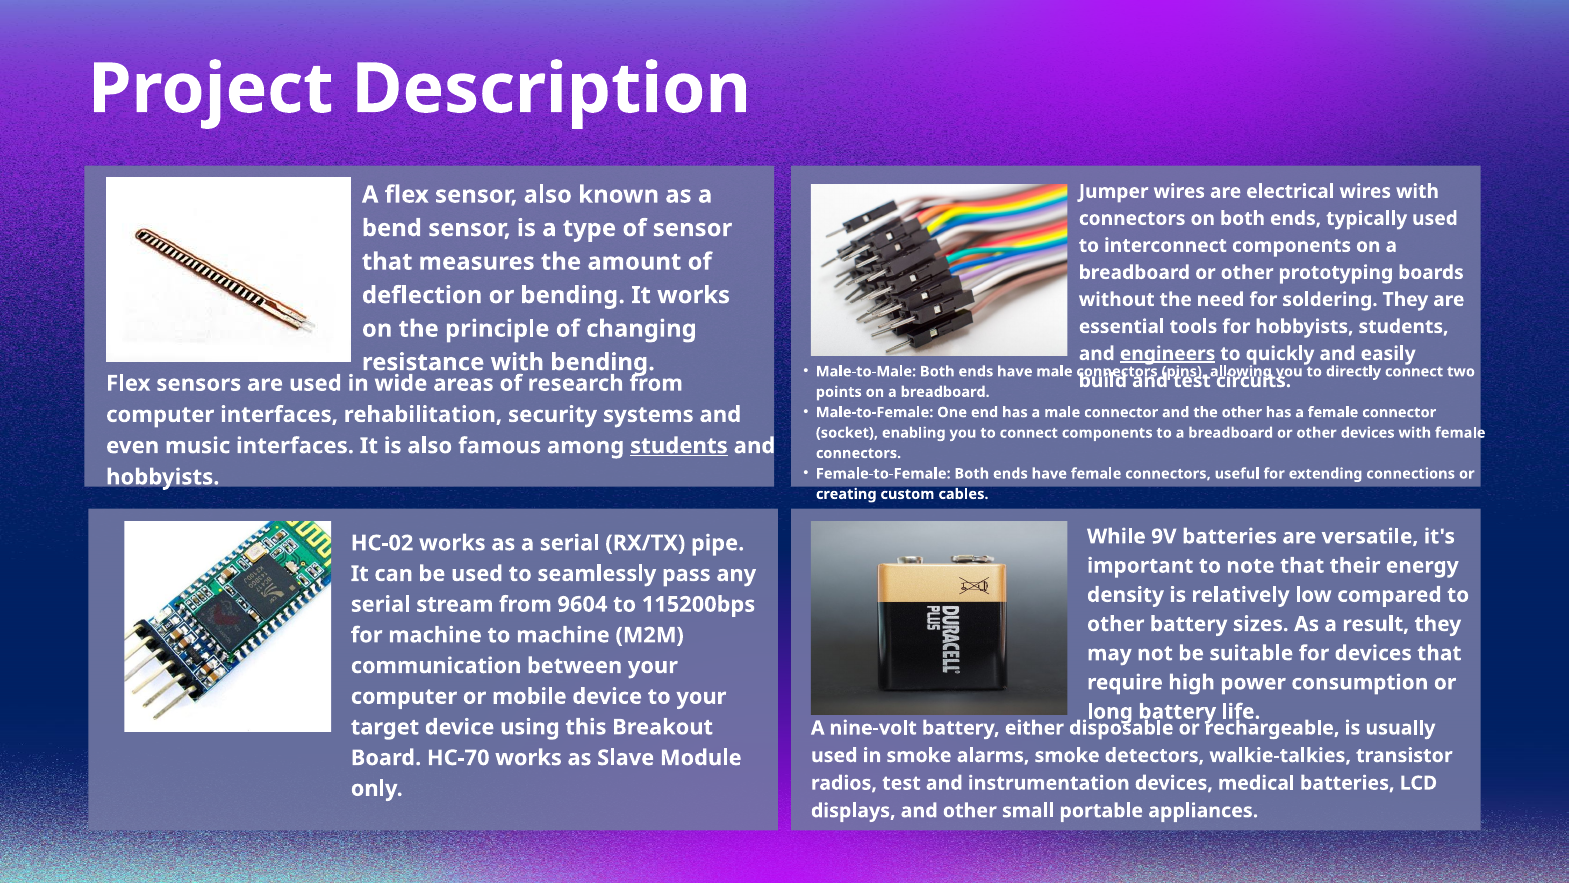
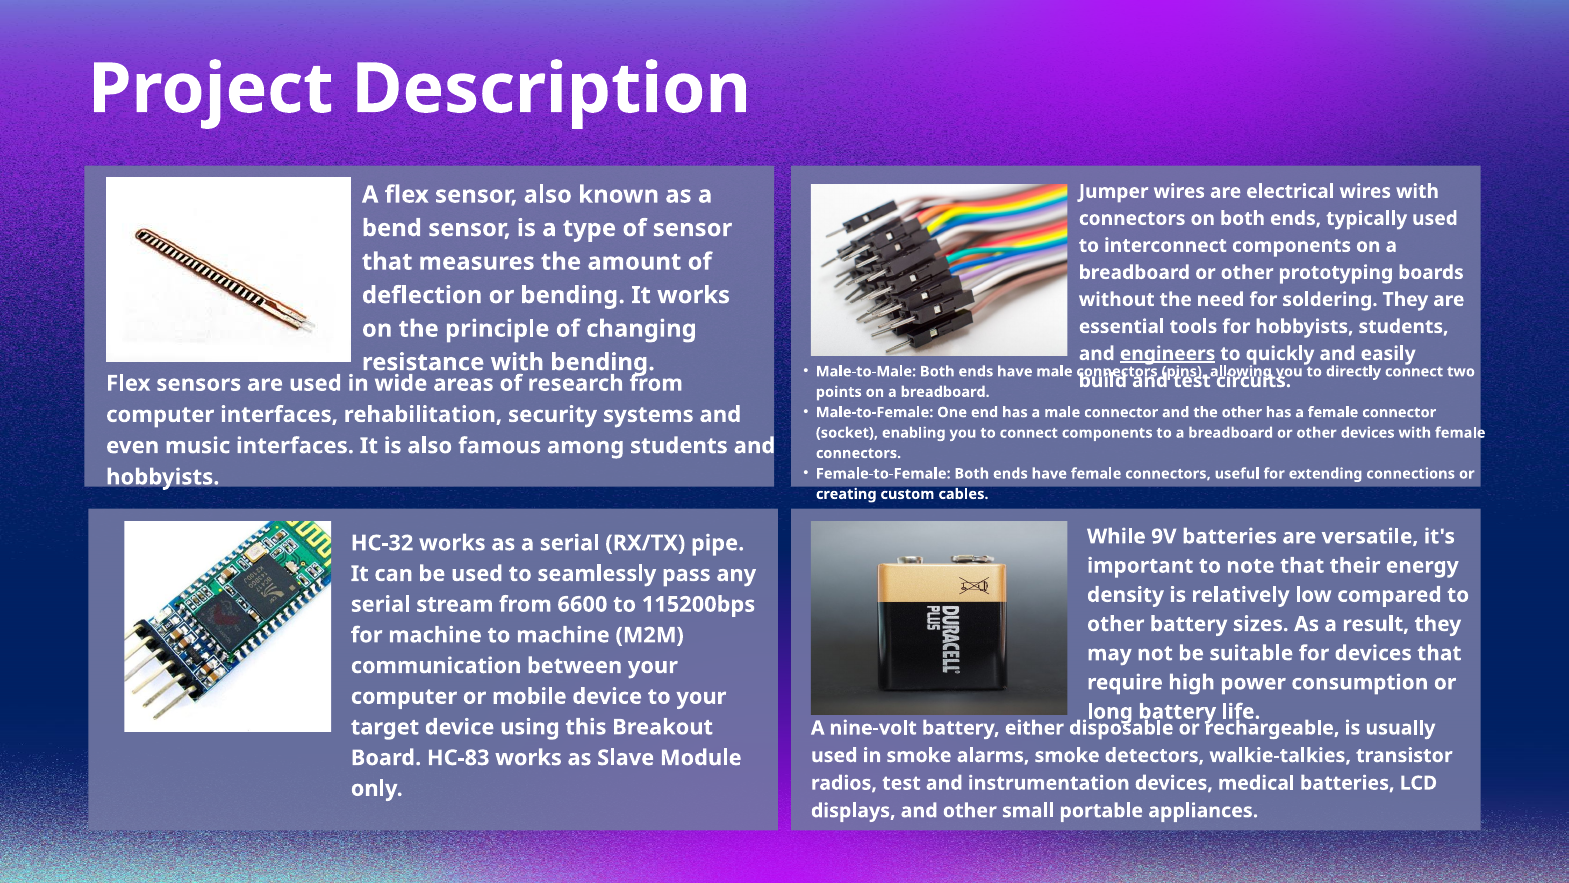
students at (679, 446) underline: present -> none
HC-02: HC-02 -> HC-32
9604: 9604 -> 6600
HC-70: HC-70 -> HC-83
